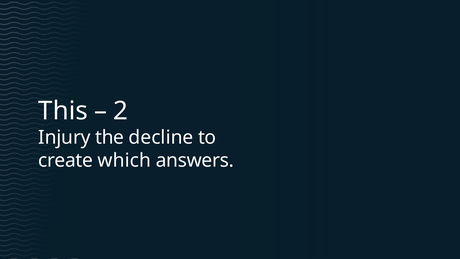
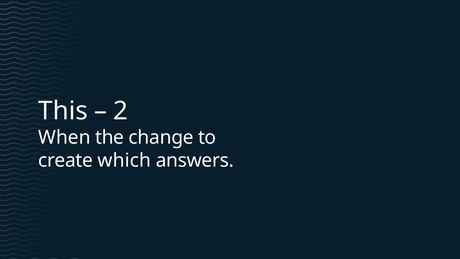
Injury: Injury -> When
decline: decline -> change
